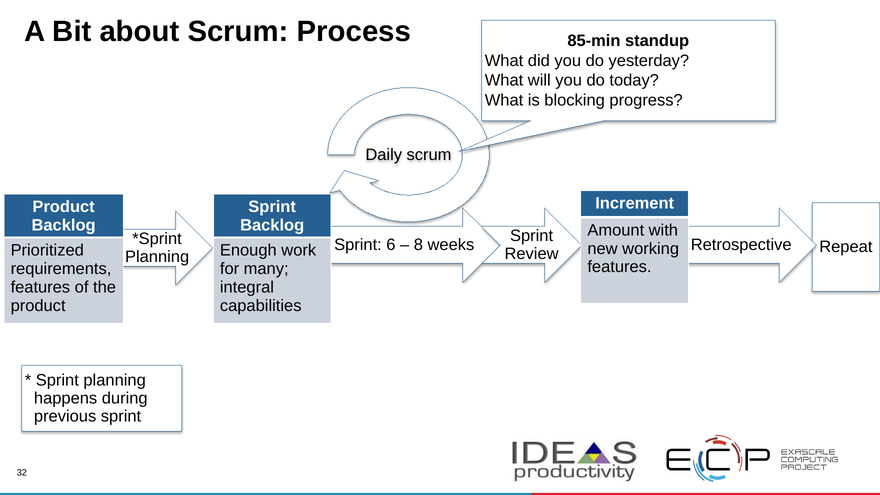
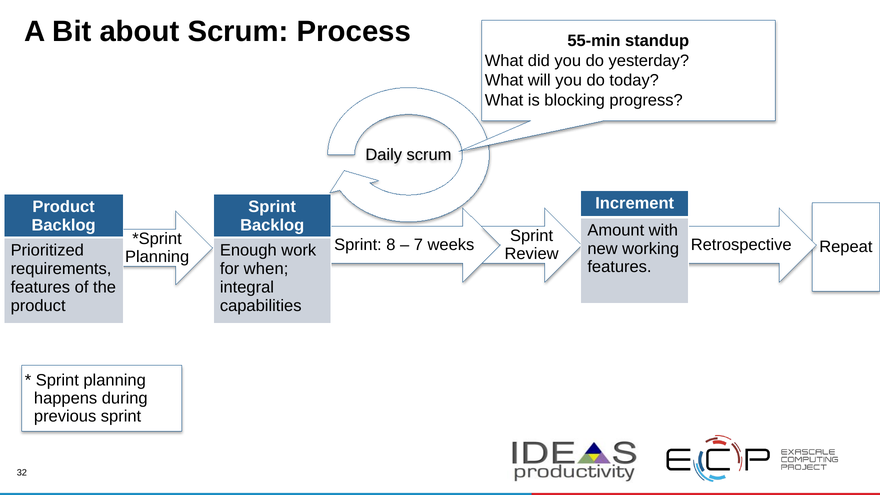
85-min: 85-min -> 55-min
6: 6 -> 8
8: 8 -> 7
many: many -> when
